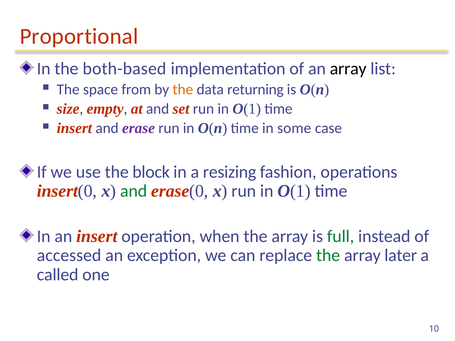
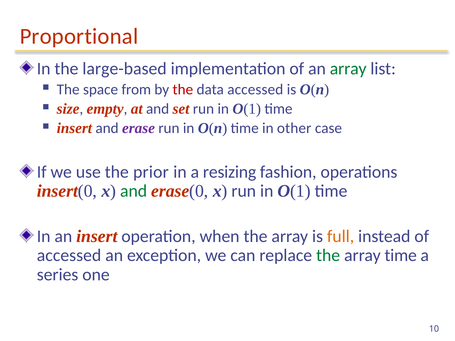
both-based: both-based -> large-based
array at (348, 69) colour: black -> green
the at (183, 89) colour: orange -> red
data returning: returning -> accessed
some: some -> other
block: block -> prior
full colour: green -> orange
array later: later -> time
called: called -> series
